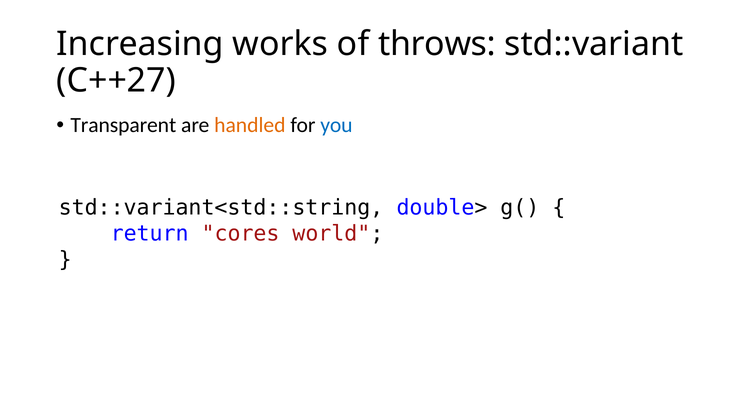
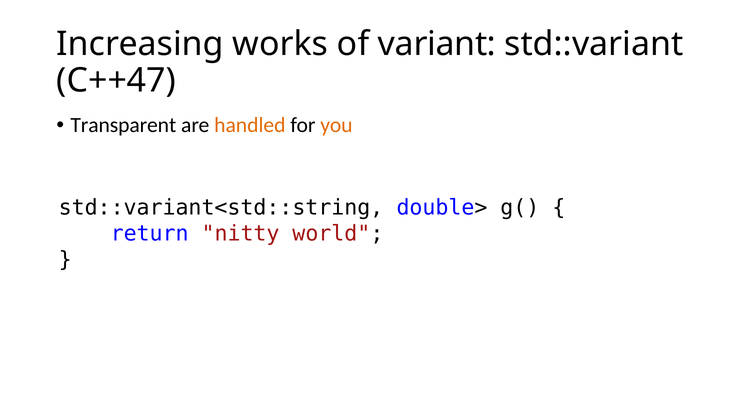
throws: throws -> variant
C++27: C++27 -> C++47
you colour: blue -> orange
cores: cores -> nitty
